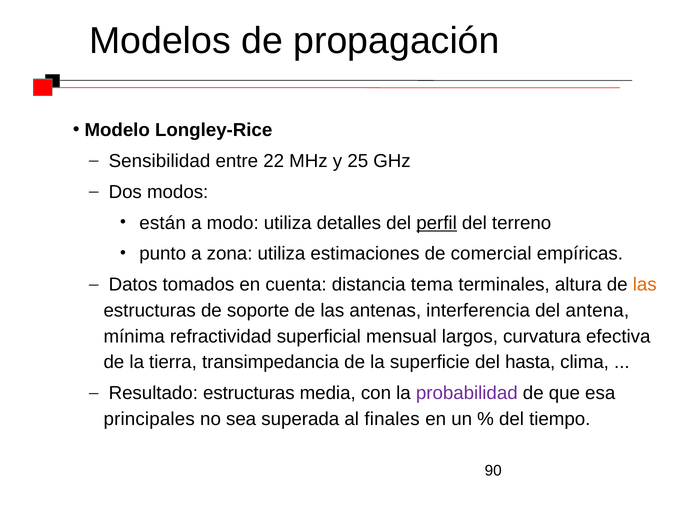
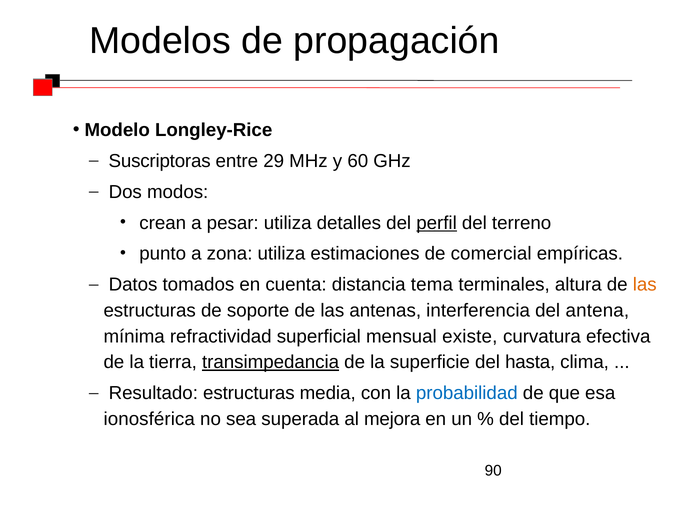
Sensibilidad: Sensibilidad -> Suscriptoras
22: 22 -> 29
25: 25 -> 60
están: están -> crean
modo: modo -> pesar
largos: largos -> existe
transimpedancia underline: none -> present
probabilidad colour: purple -> blue
principales: principales -> ionosférica
finales: finales -> mejora
